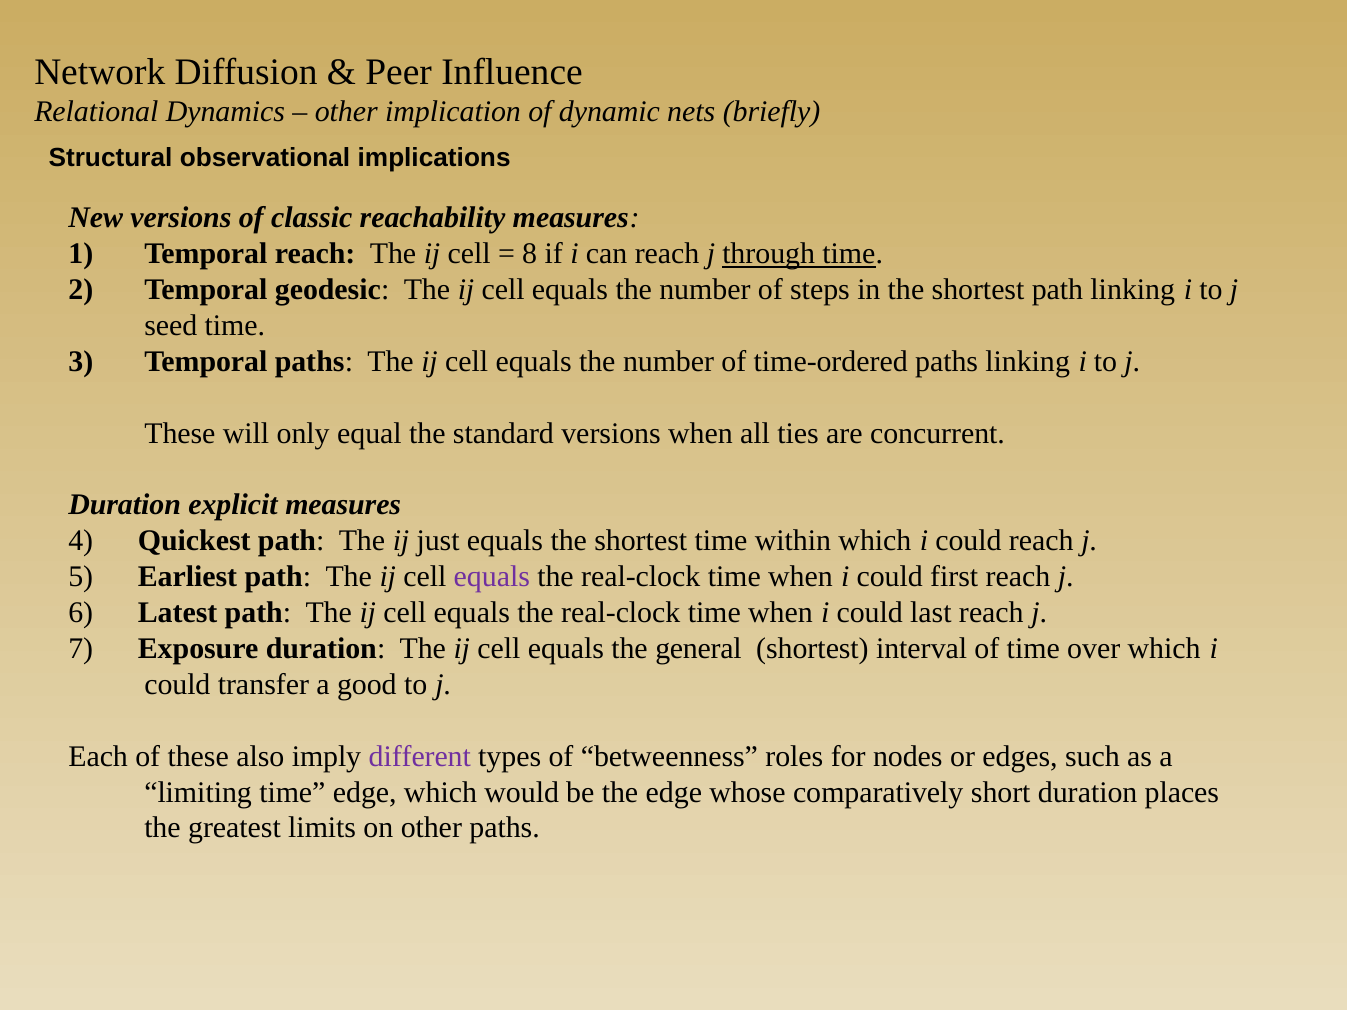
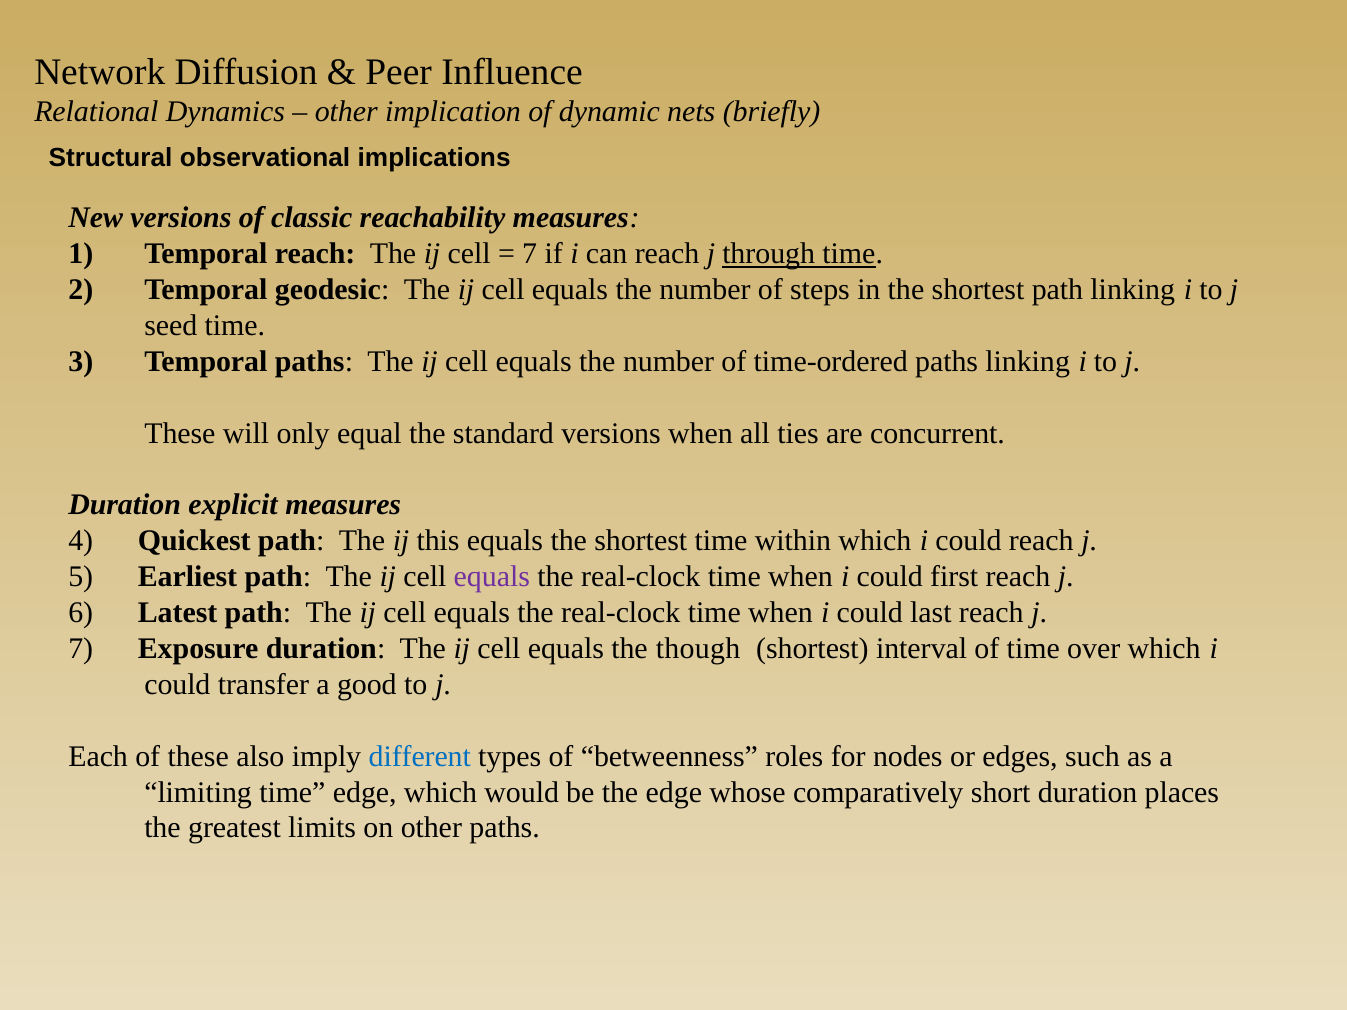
8 at (530, 254): 8 -> 7
just: just -> this
general: general -> though
different colour: purple -> blue
